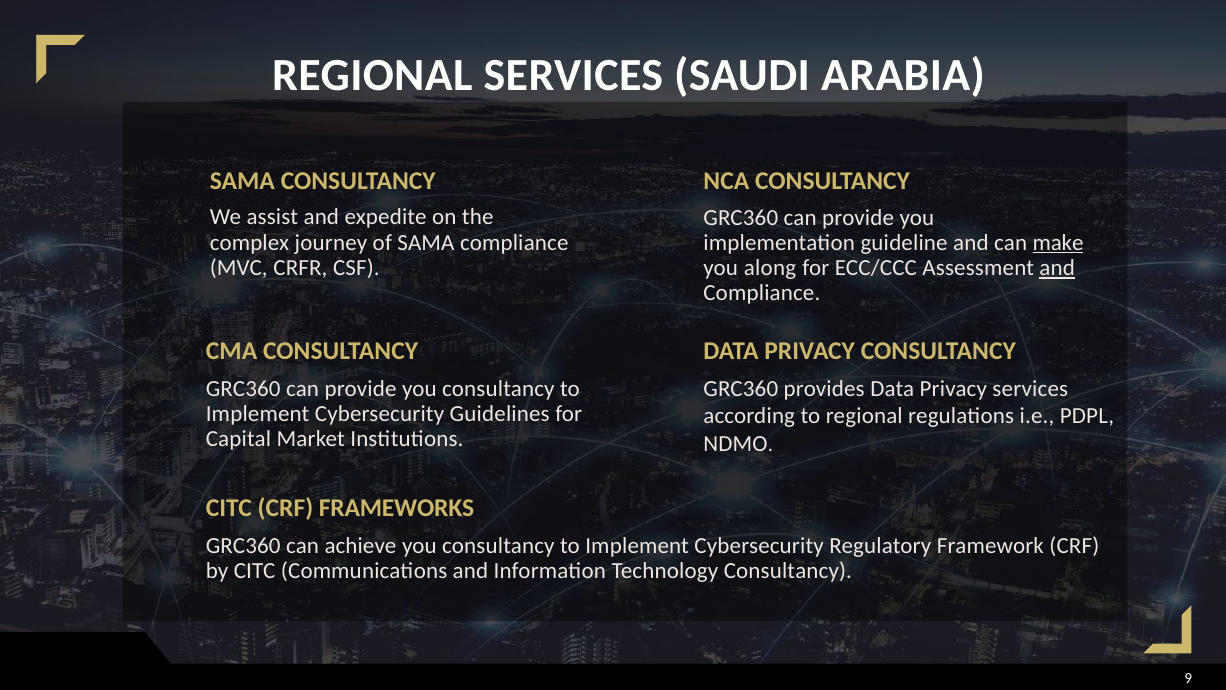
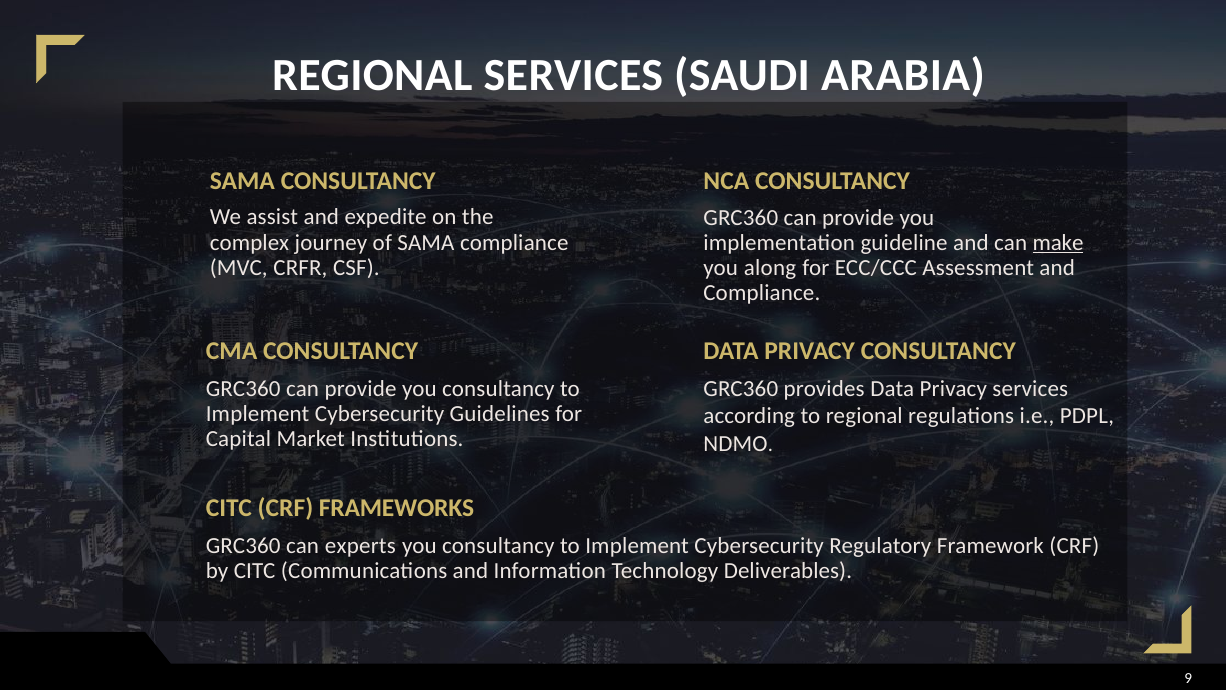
and at (1057, 268) underline: present -> none
achieve: achieve -> experts
Technology Consultancy: Consultancy -> Deliverables
